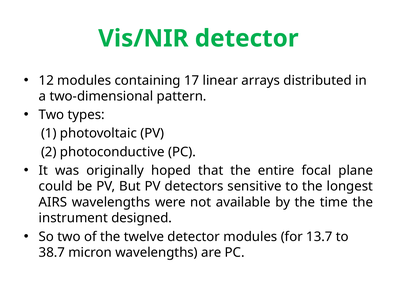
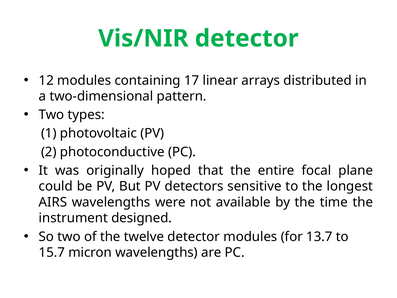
38.7: 38.7 -> 15.7
